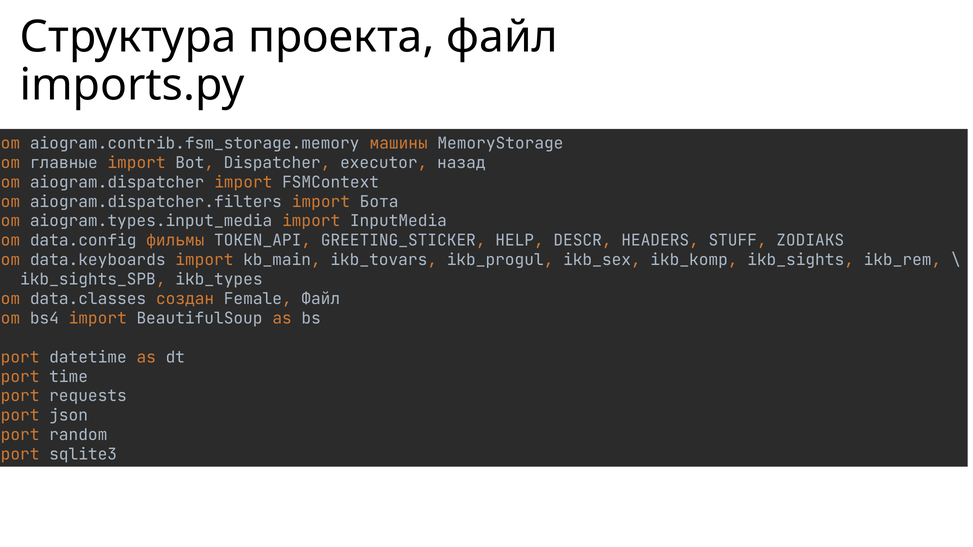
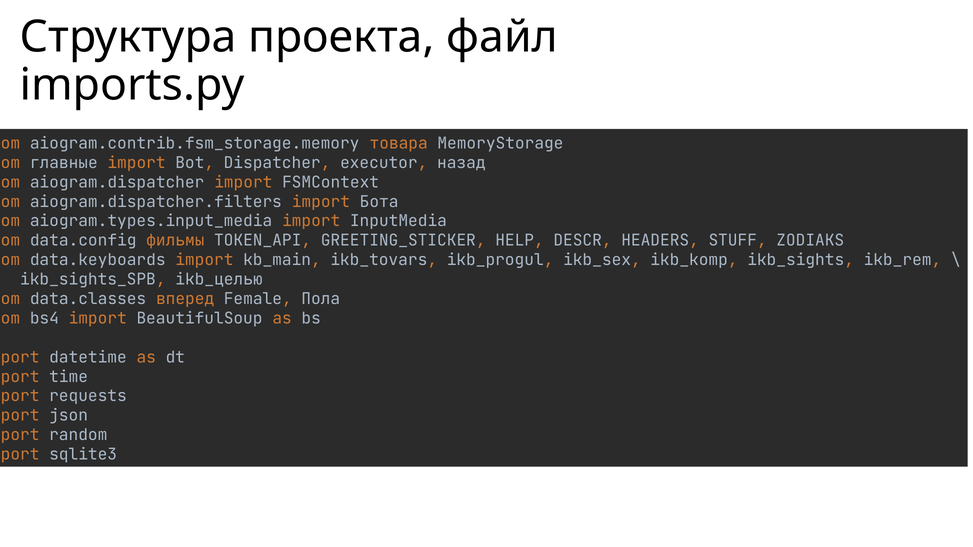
машины: машины -> товара
ikb_types: ikb_types -> ikb_целью
создан: создан -> вперед
Female Файл: Файл -> Пола
